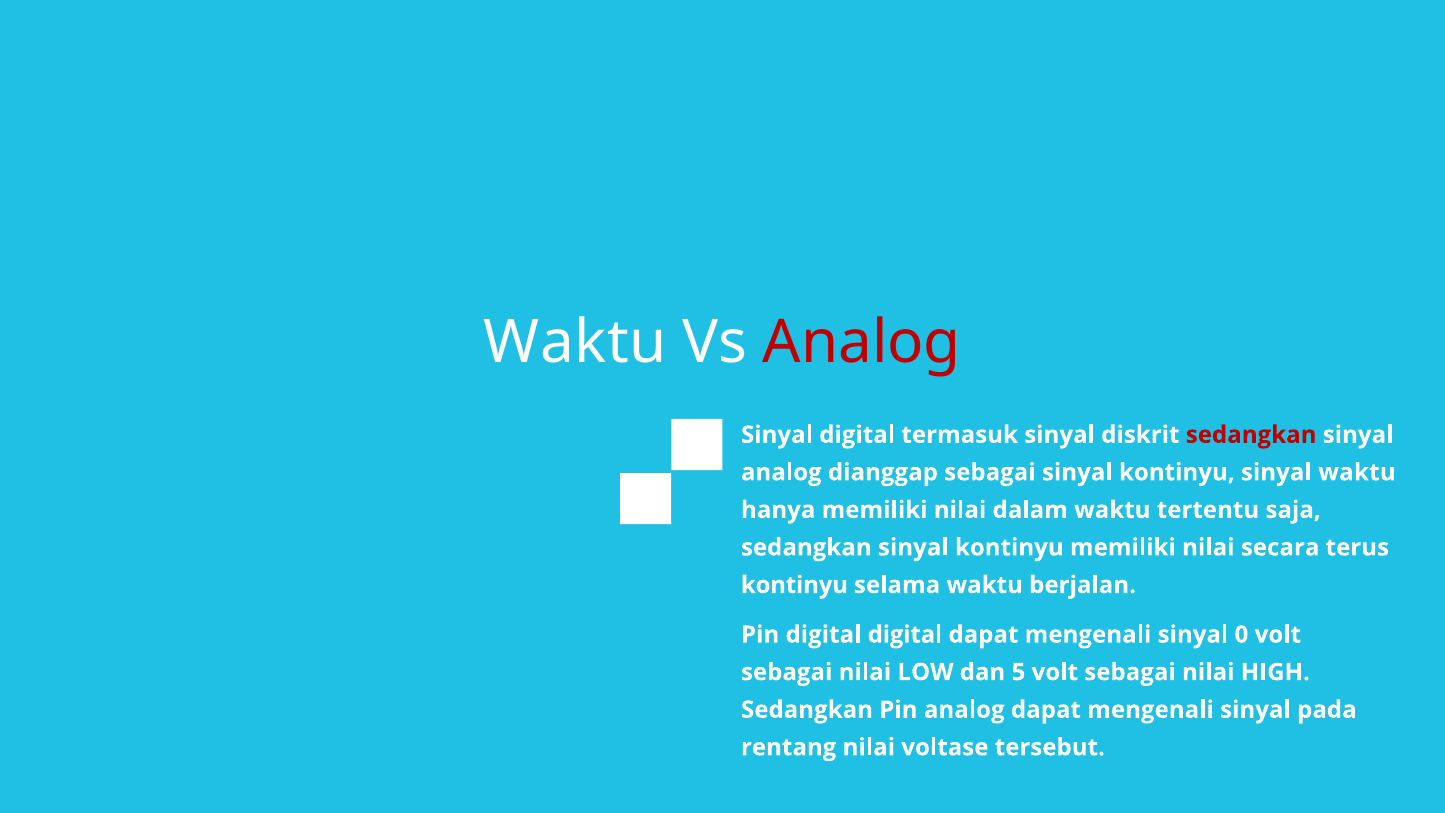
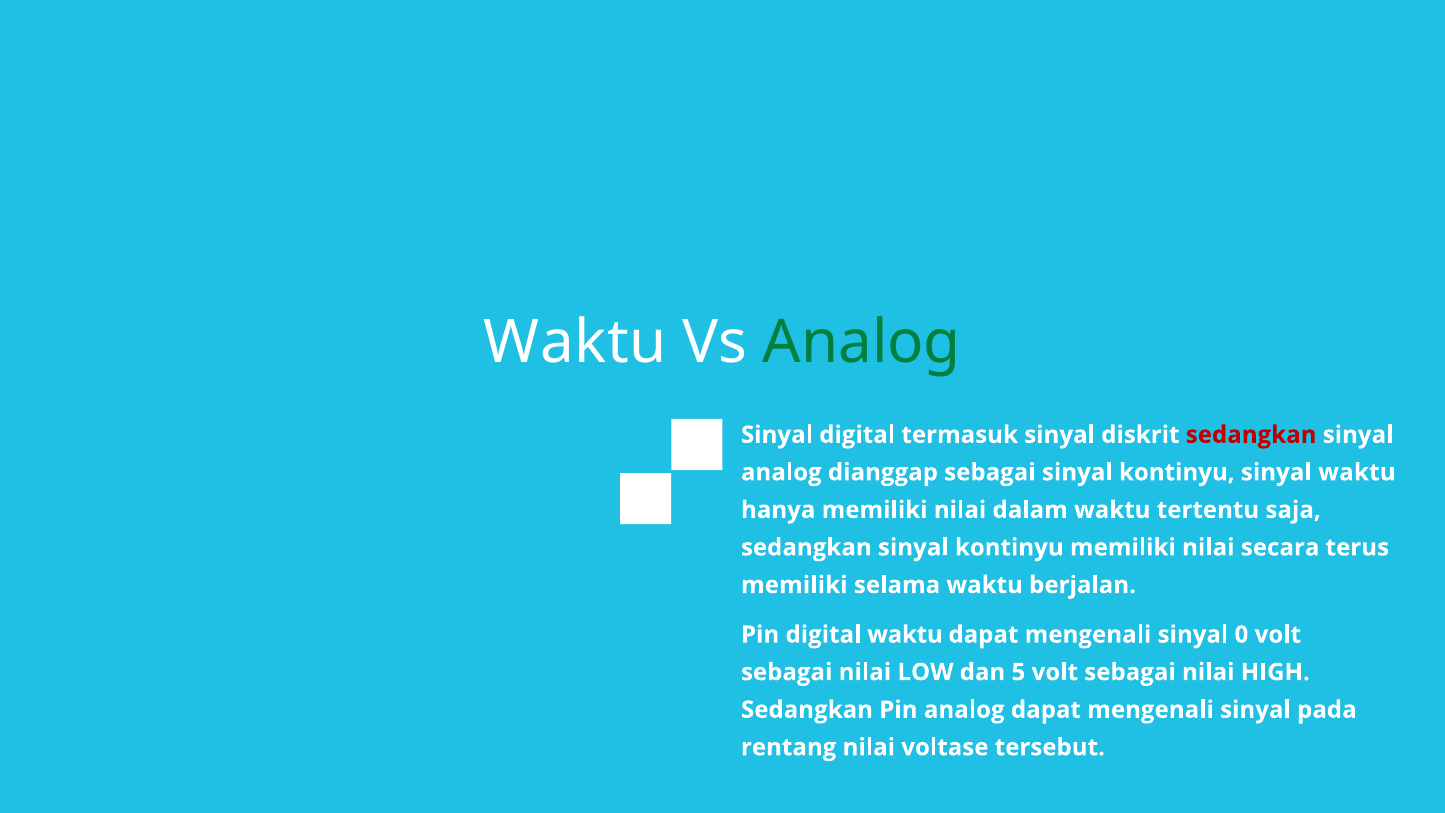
Analog at (862, 342) colour: red -> green
kontinyu at (794, 585): kontinyu -> memiliki
digital digital: digital -> waktu
